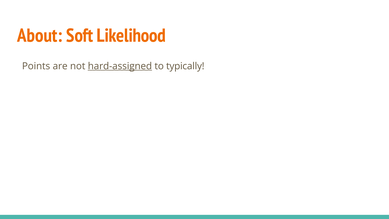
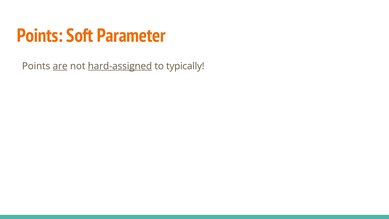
About at (40, 35): About -> Points
Likelihood: Likelihood -> Parameter
are underline: none -> present
